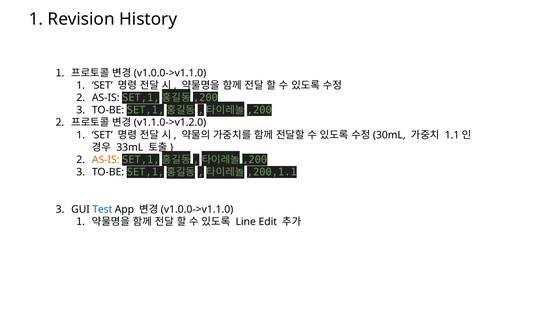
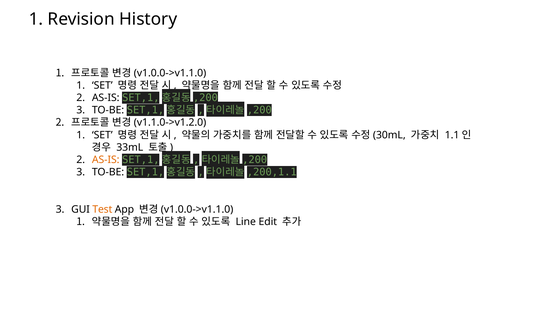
Test colour: blue -> orange
